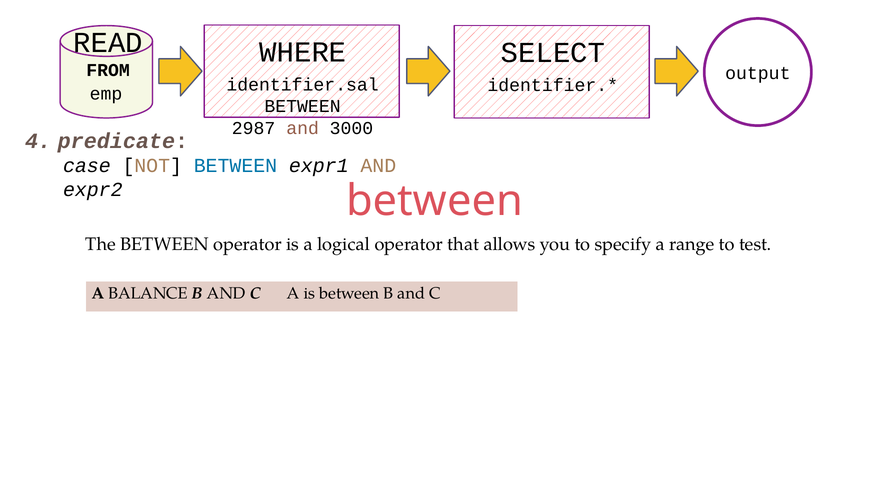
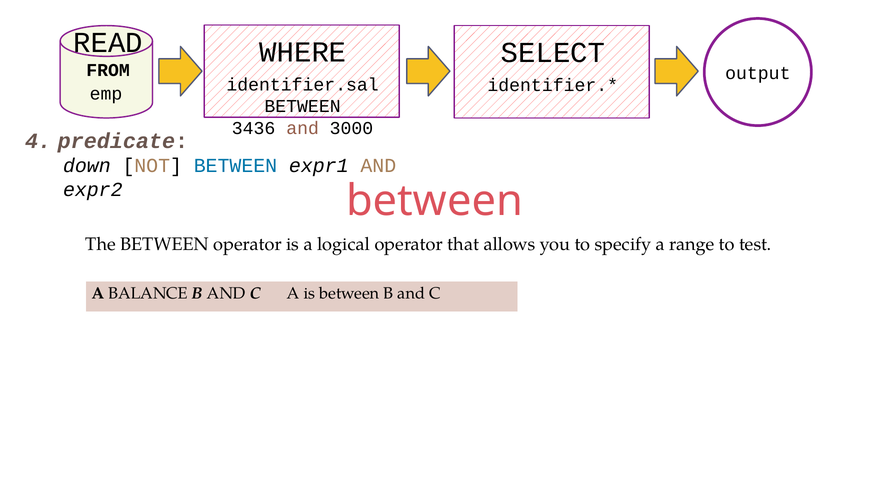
2987: 2987 -> 3436
case: case -> down
